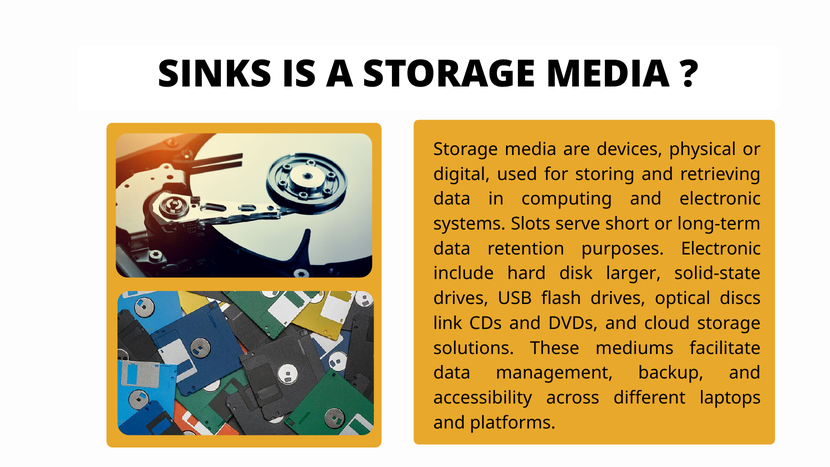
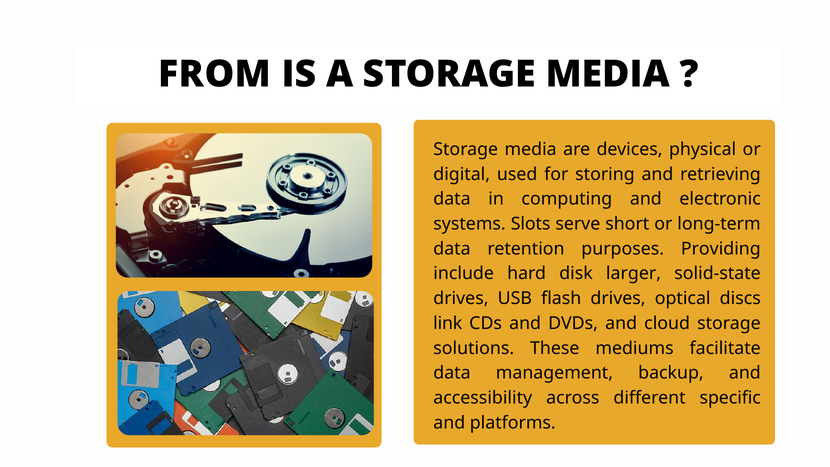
SINKS: SINKS -> FROM
purposes Electronic: Electronic -> Providing
laptops: laptops -> specific
